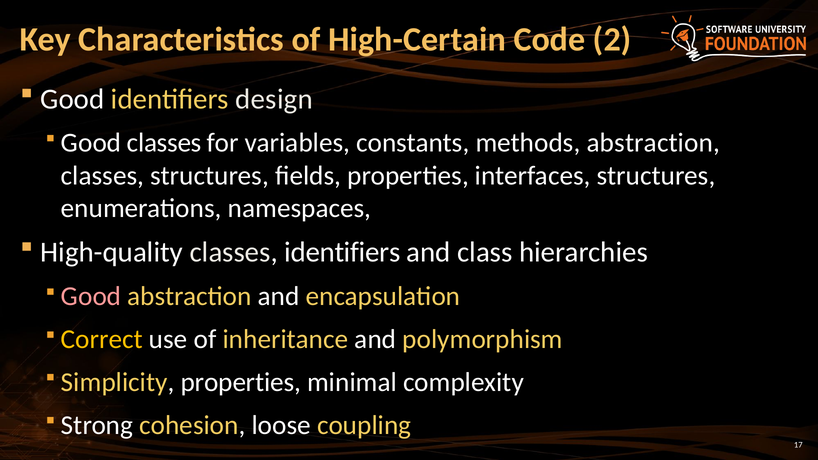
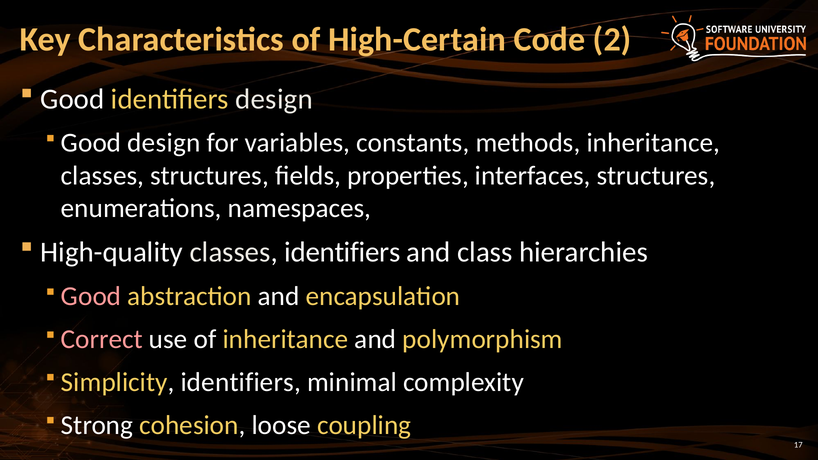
Good classes: classes -> design
methods abstraction: abstraction -> inheritance
Correct colour: yellow -> pink
Simplicity properties: properties -> identifiers
